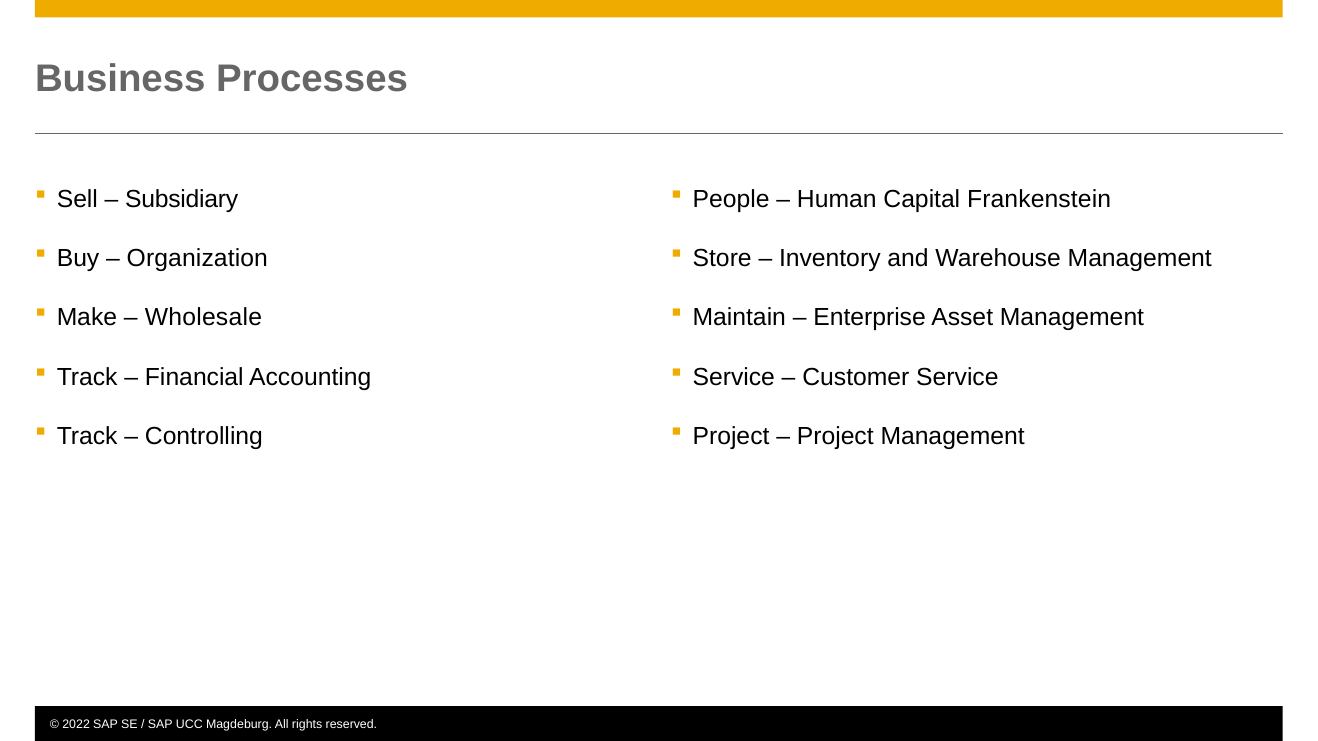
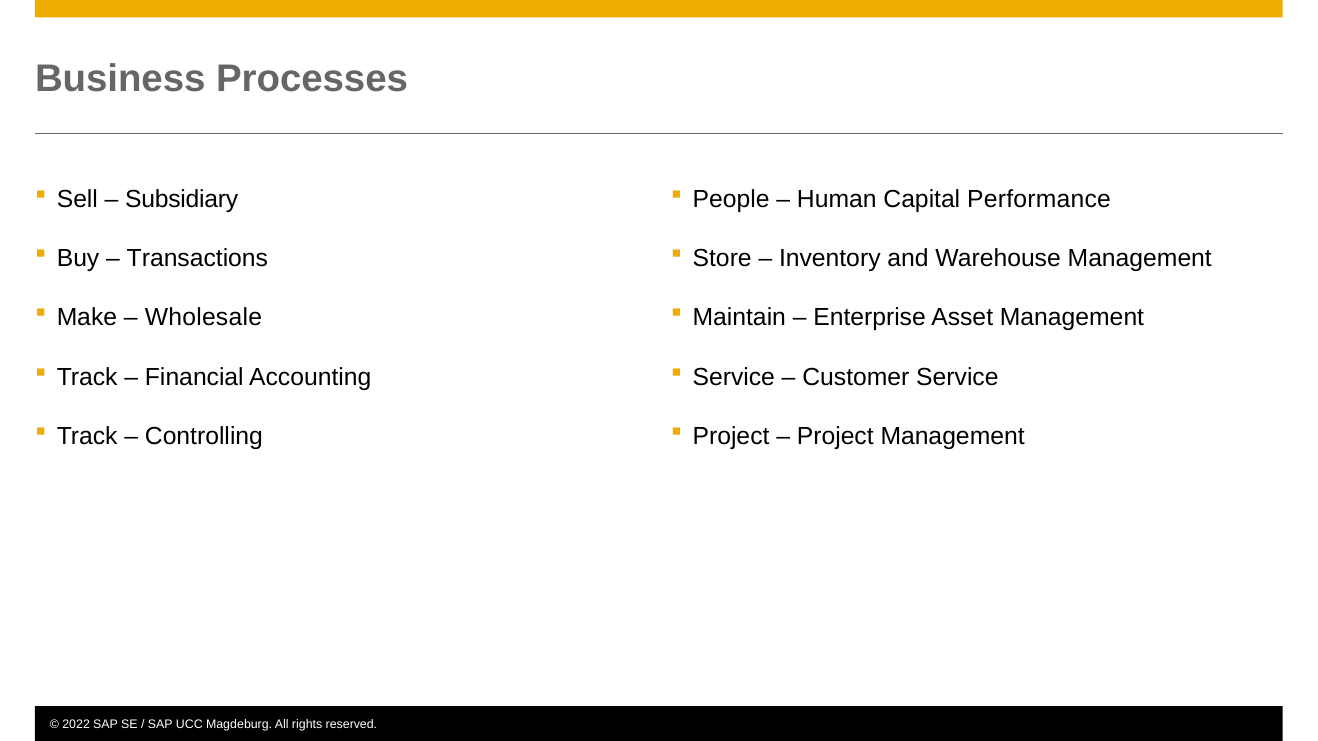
Frankenstein: Frankenstein -> Performance
Organization: Organization -> Transactions
